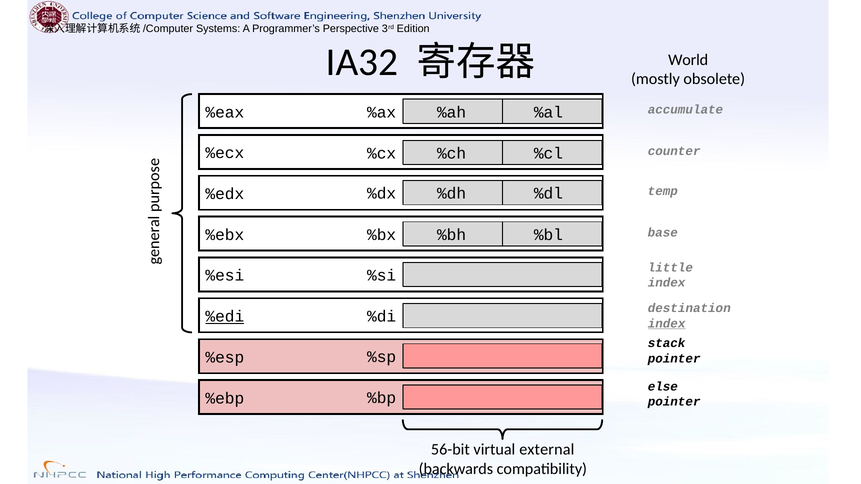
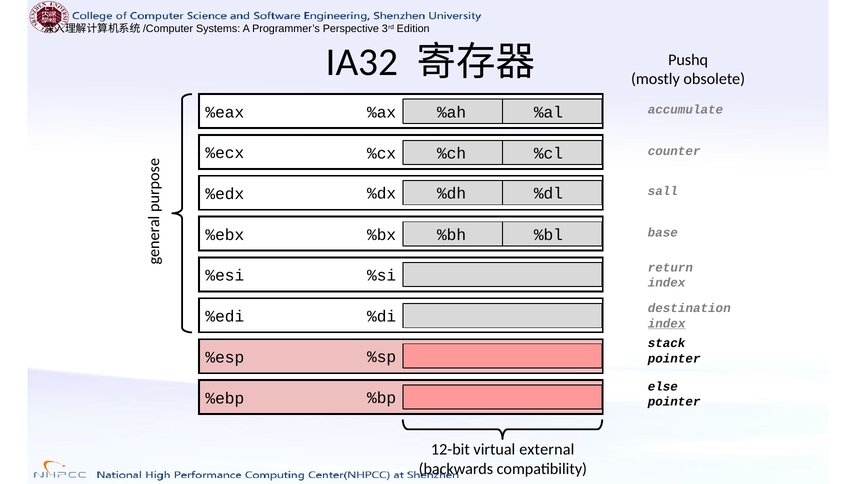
World: World -> Pushq
temp: temp -> sall
little: little -> return
%edi underline: present -> none
56-bit: 56-bit -> 12-bit
